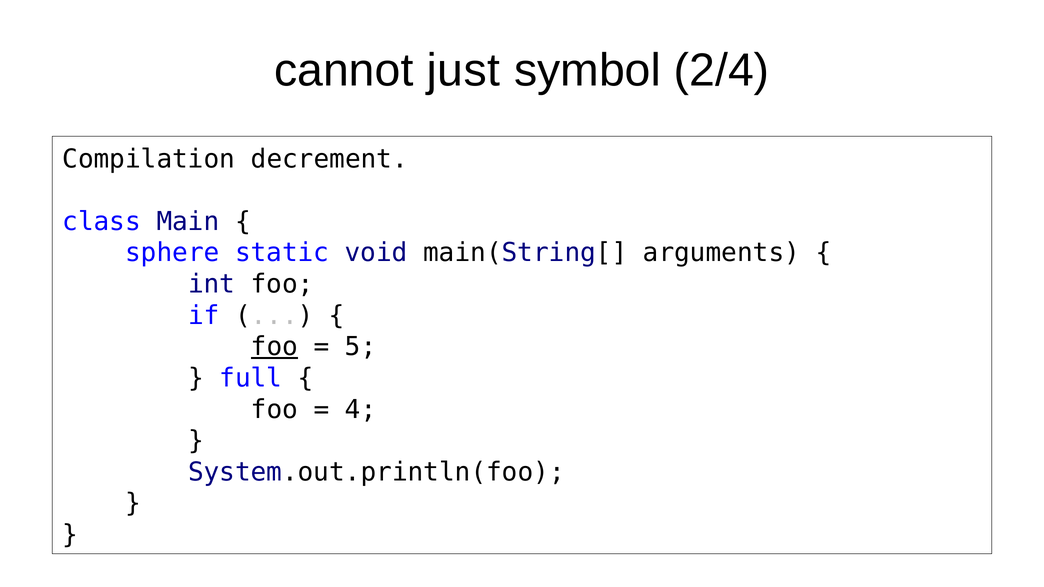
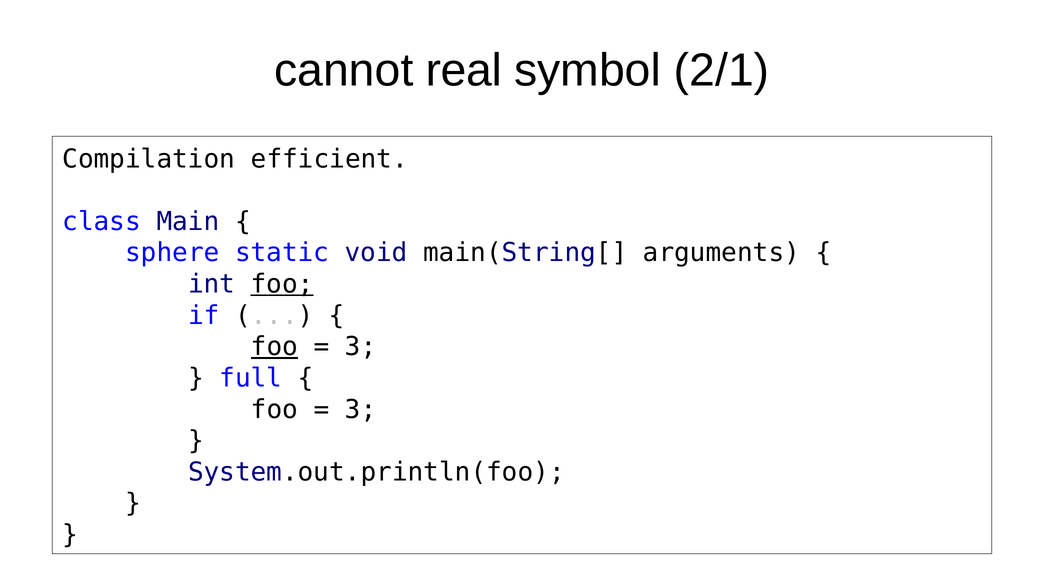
just: just -> real
2/4: 2/4 -> 2/1
decrement: decrement -> efficient
foo at (282, 284) underline: none -> present
5 at (361, 347): 5 -> 3
4 at (361, 410): 4 -> 3
